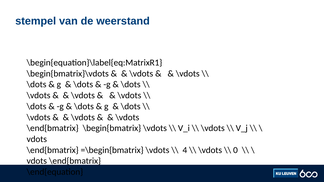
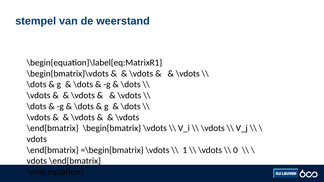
4: 4 -> 1
